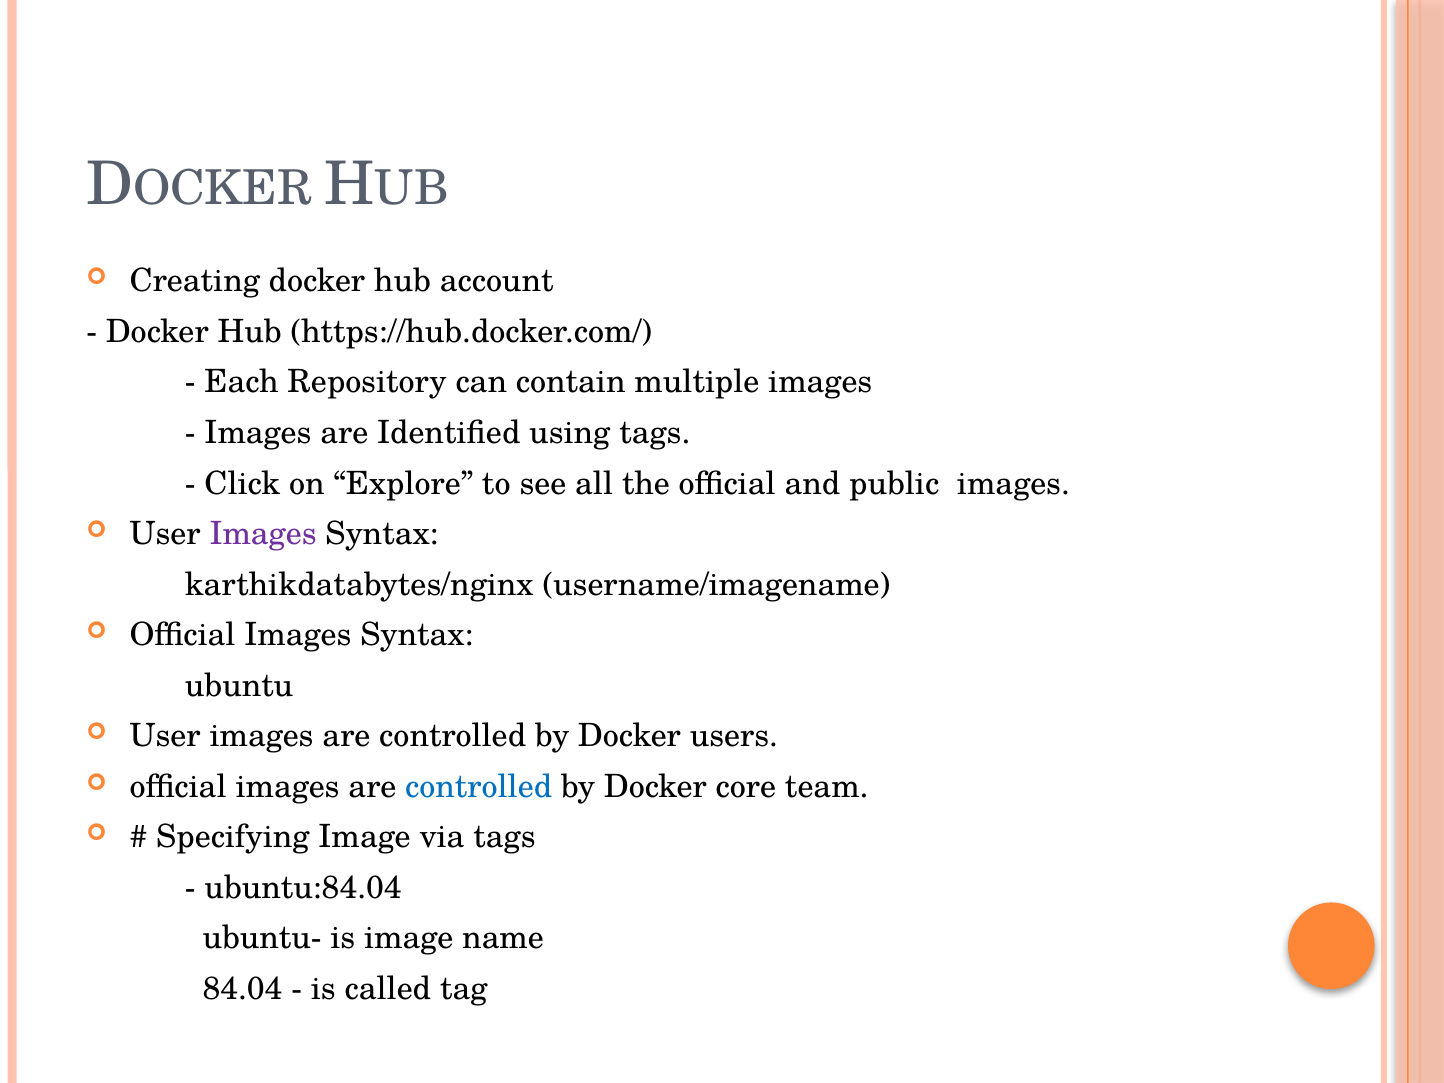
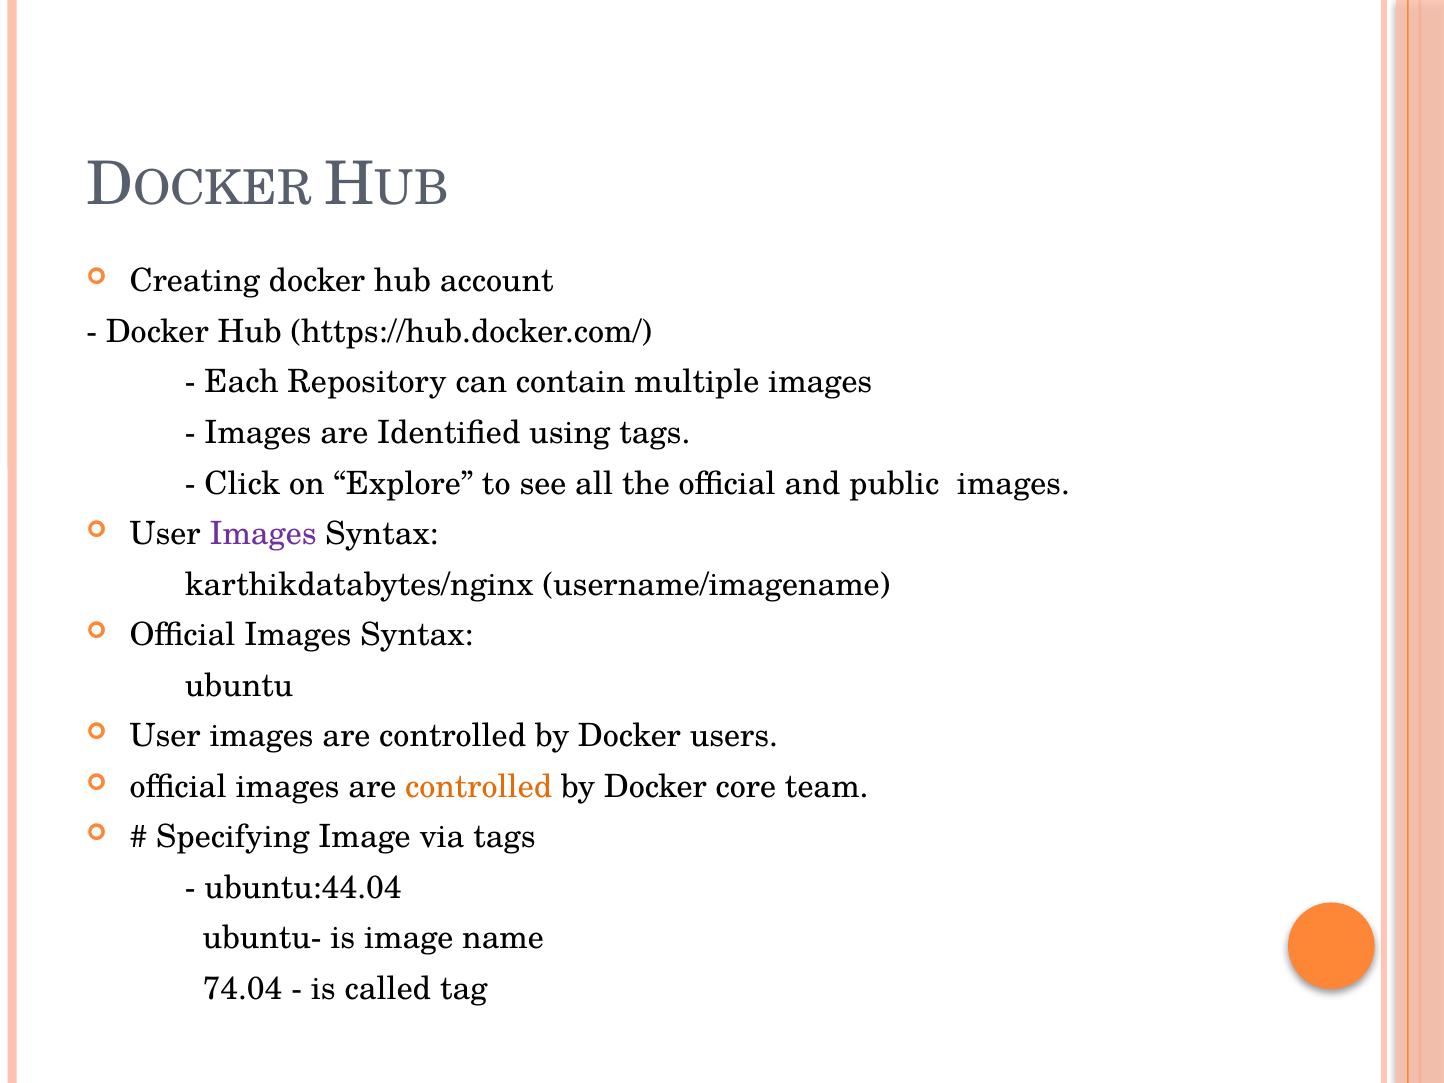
controlled at (479, 787) colour: blue -> orange
ubuntu:84.04: ubuntu:84.04 -> ubuntu:44.04
84.04: 84.04 -> 74.04
